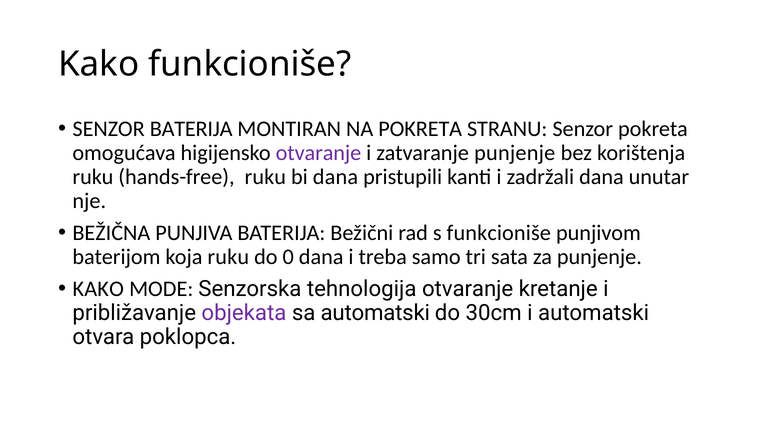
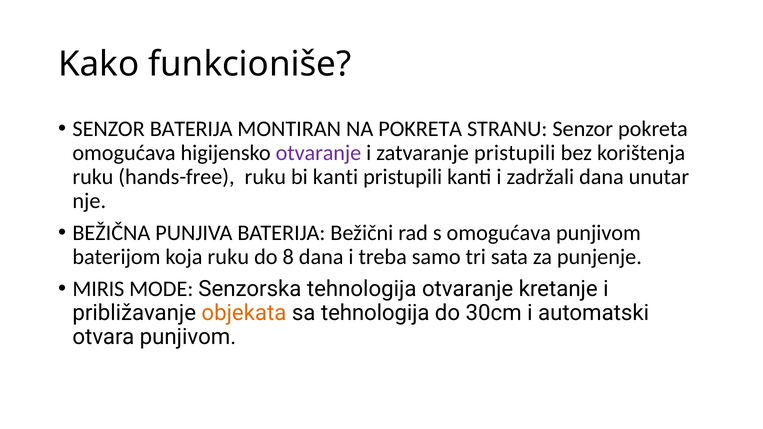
zatvaranje punjenje: punjenje -> pristupili
bi dana: dana -> kanti
s funkcioniše: funkcioniše -> omogućava
0: 0 -> 8
KAKO at (98, 289): KAKO -> MIRIS
objekata colour: purple -> orange
sa automatski: automatski -> tehnologija
otvara poklopca: poklopca -> punjivom
